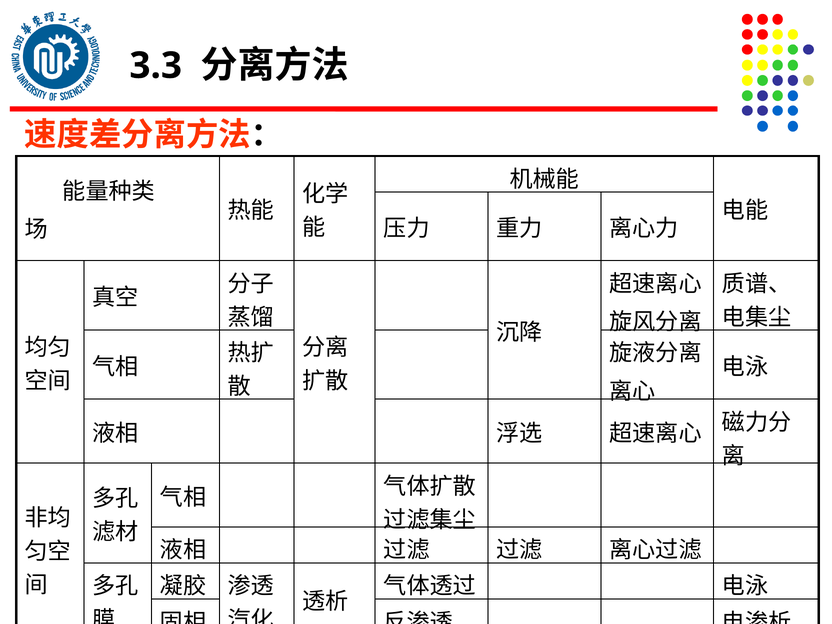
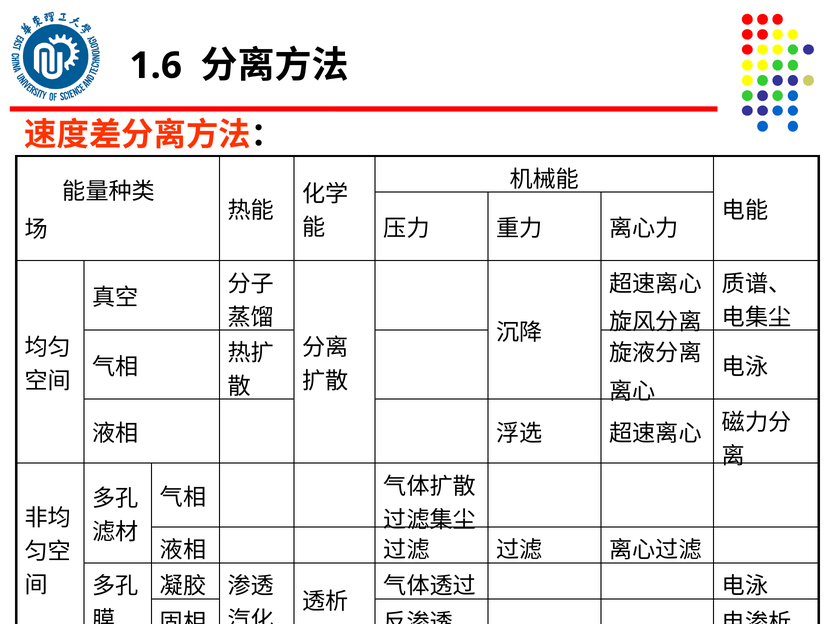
3.3: 3.3 -> 1.6
